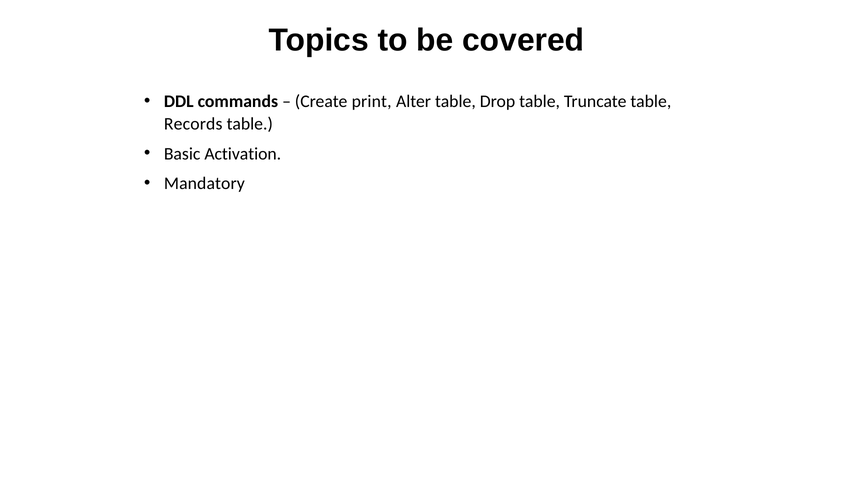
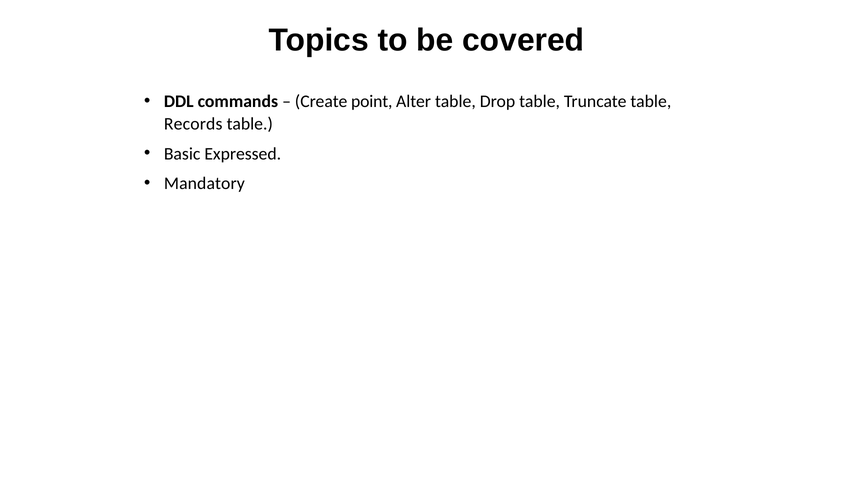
print: print -> point
Activation: Activation -> Expressed
